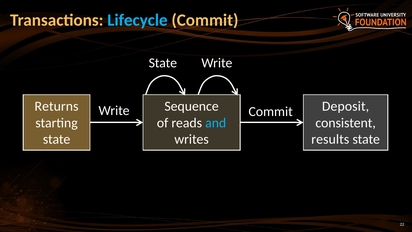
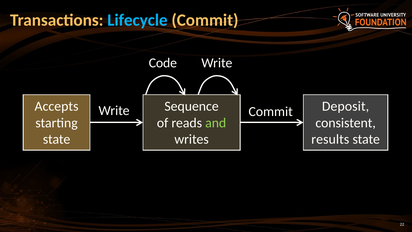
State at (163, 63): State -> Code
Returns: Returns -> Accepts
and colour: light blue -> light green
